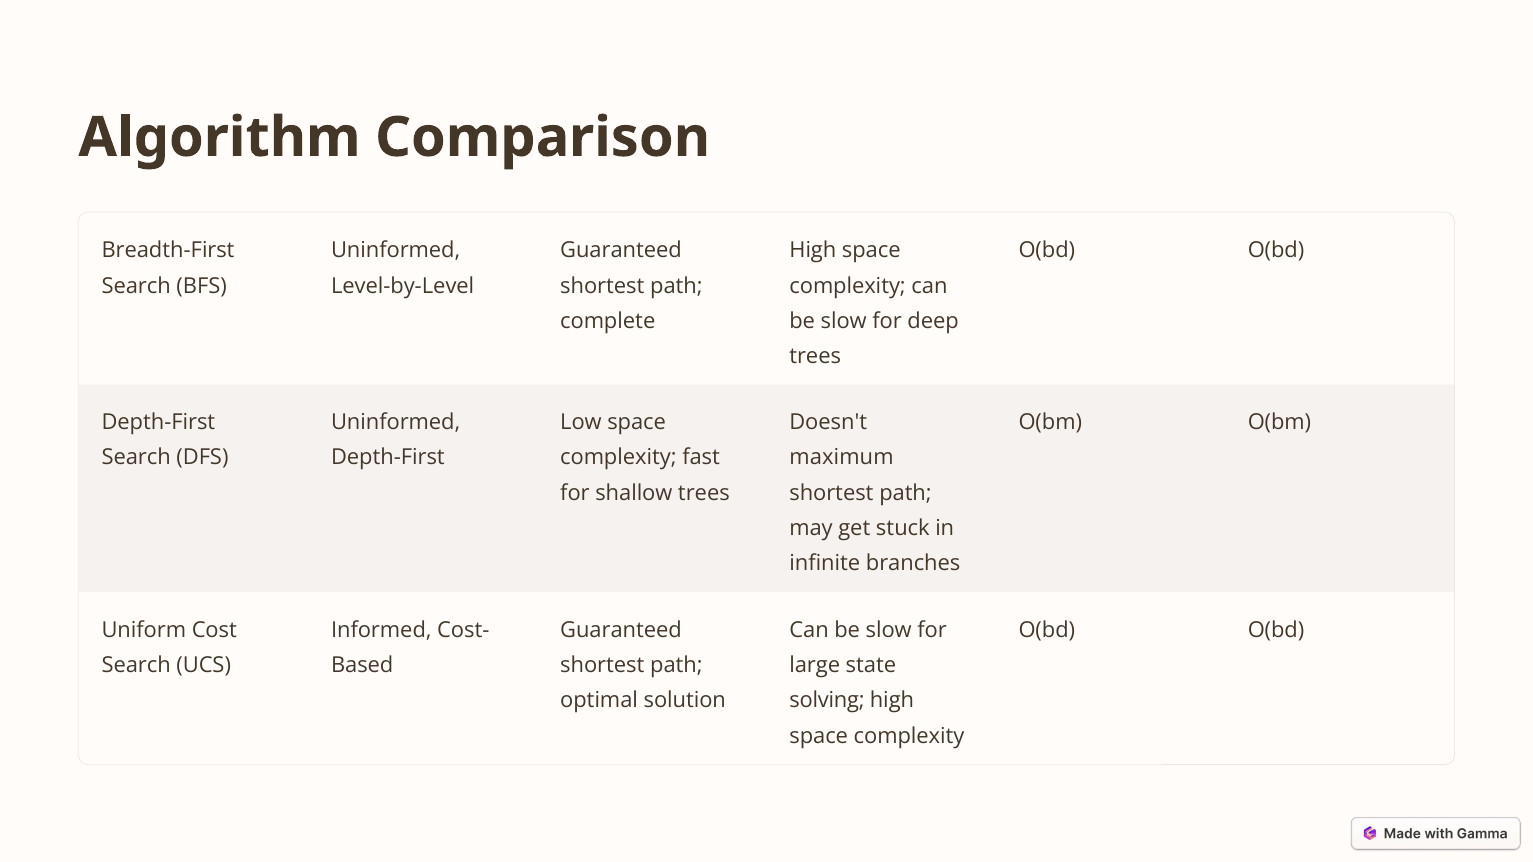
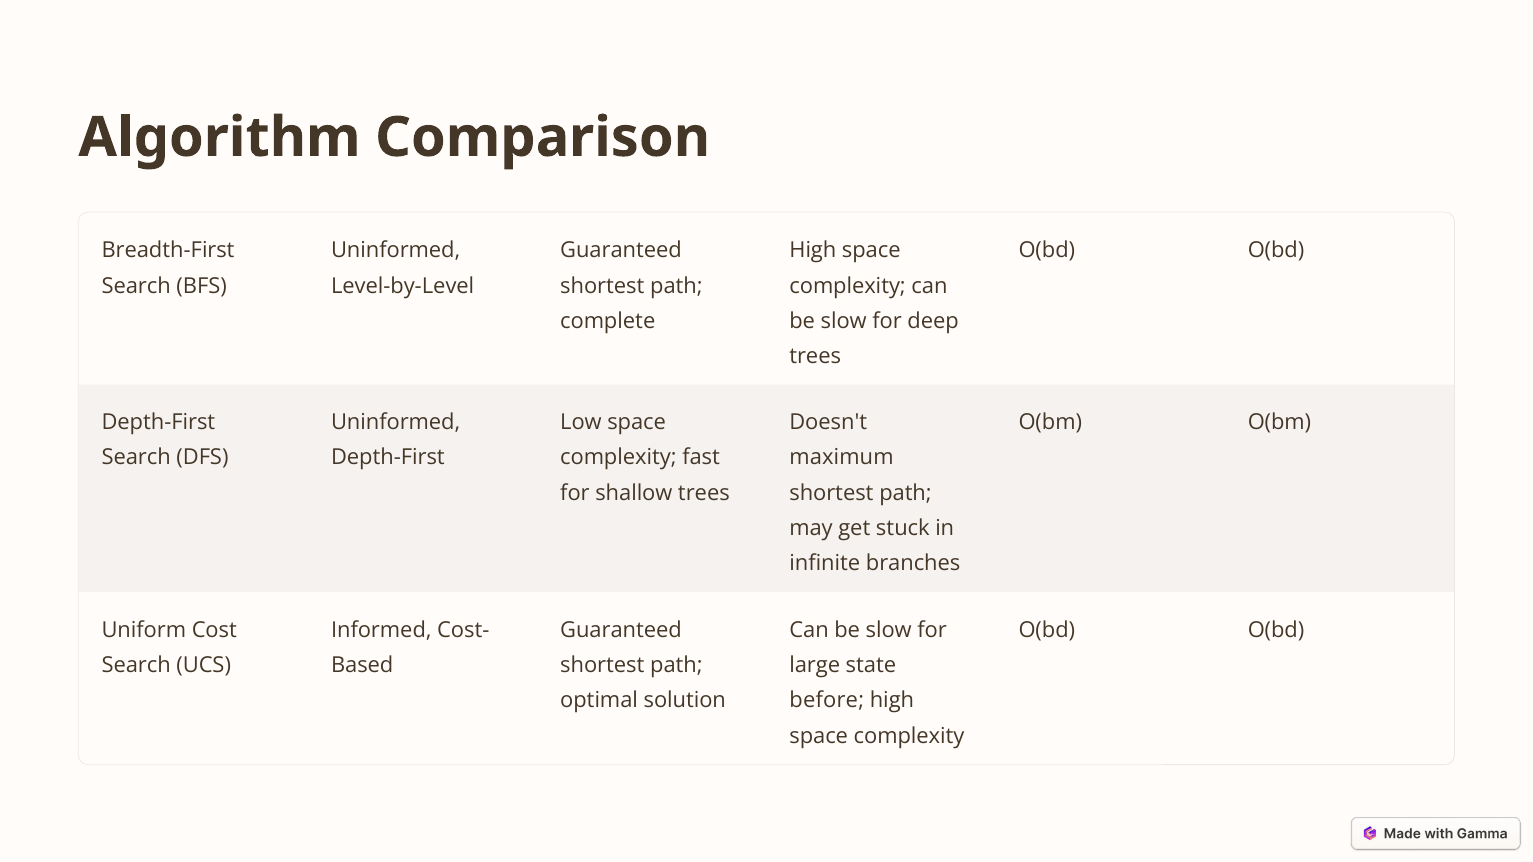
solving: solving -> before
